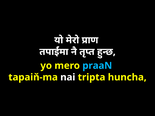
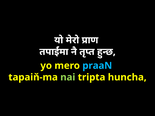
nai colour: white -> light green
